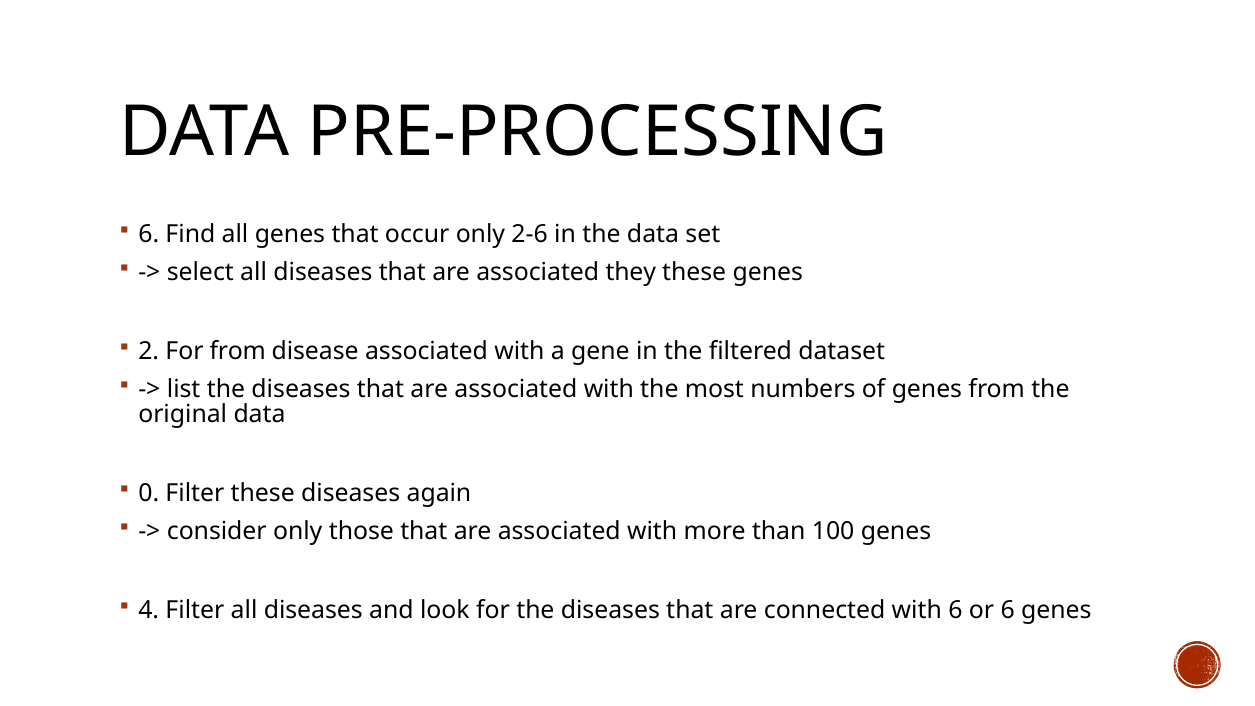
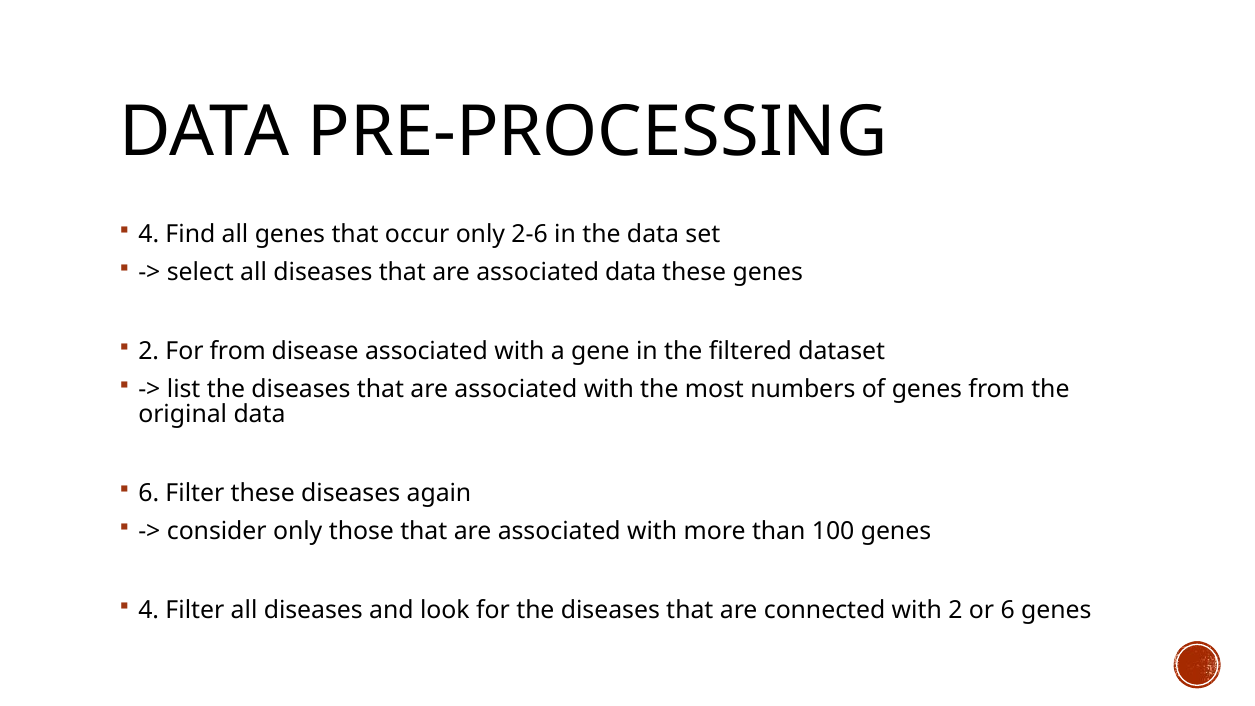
6 at (149, 234): 6 -> 4
associated they: they -> data
0 at (149, 493): 0 -> 6
with 6: 6 -> 2
